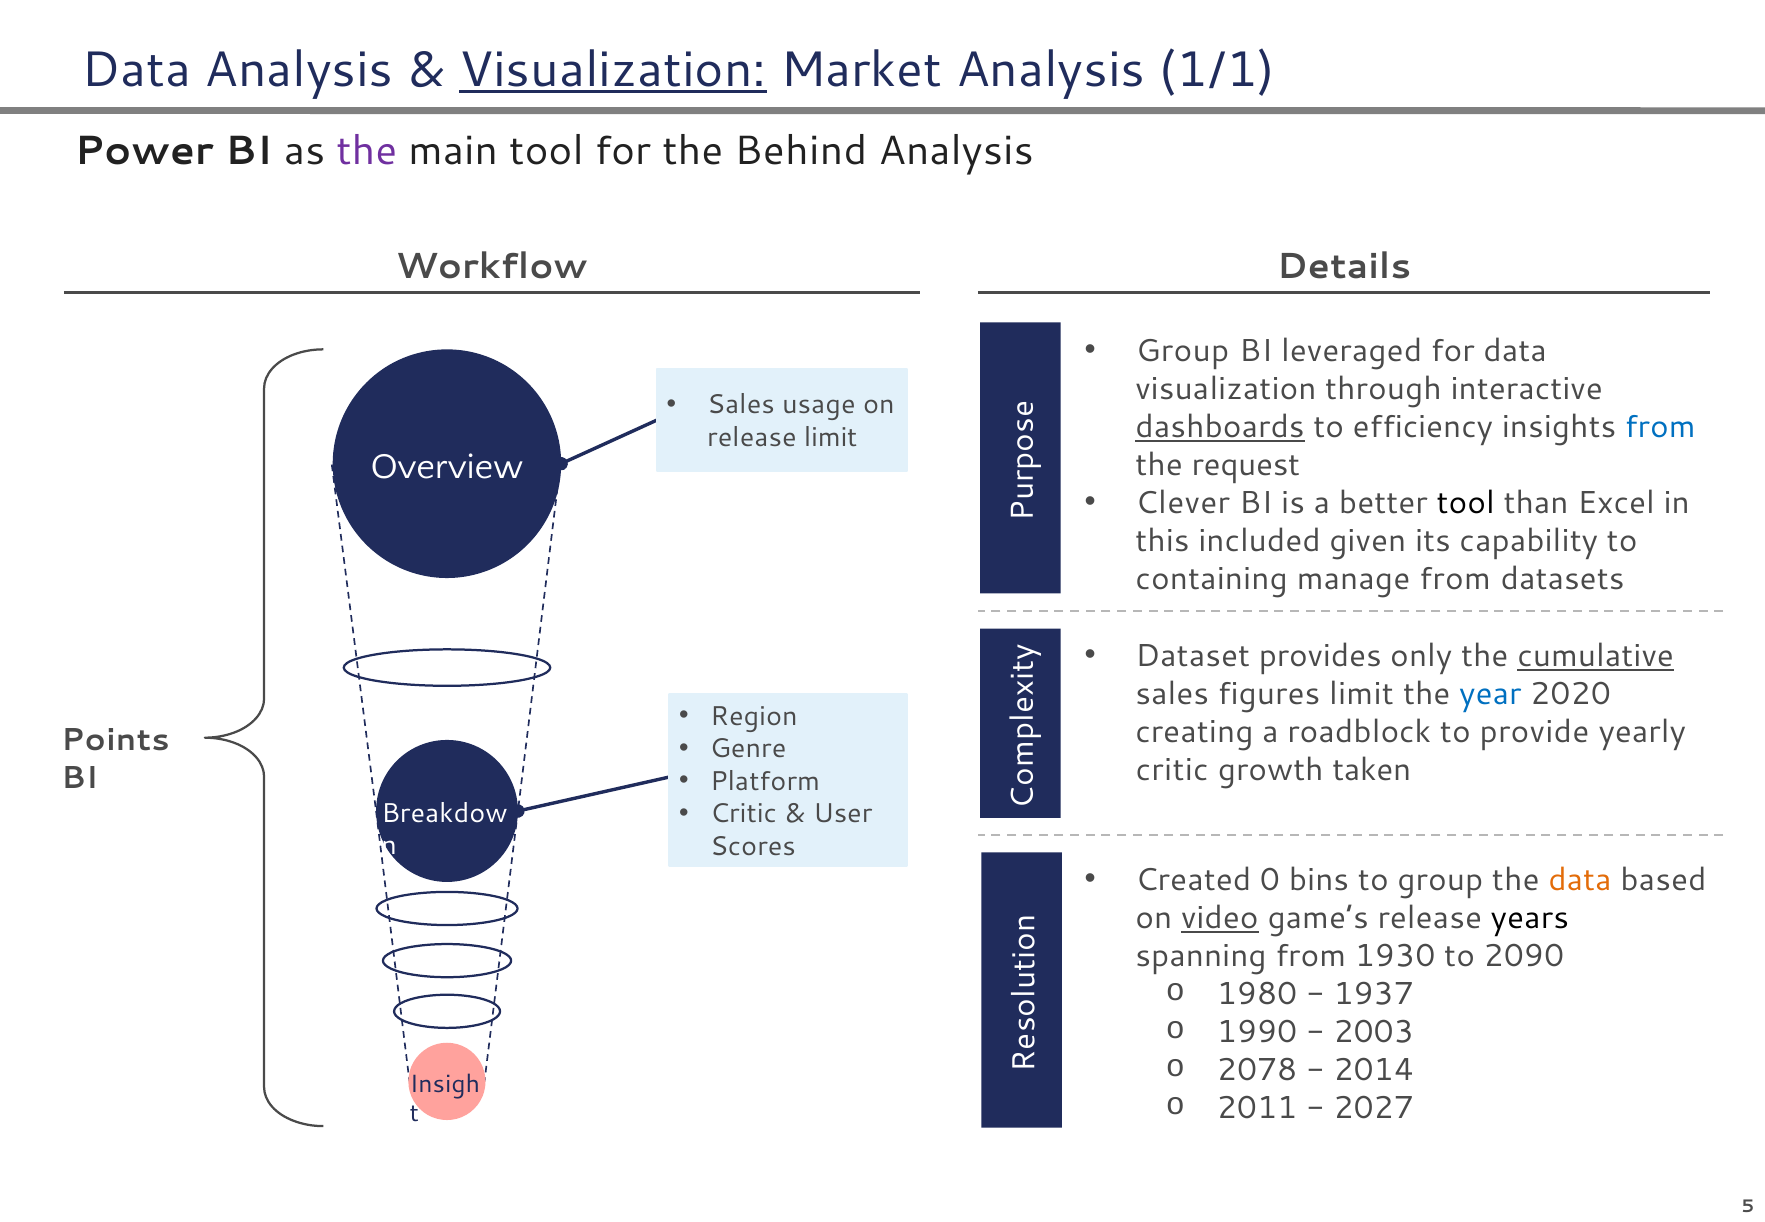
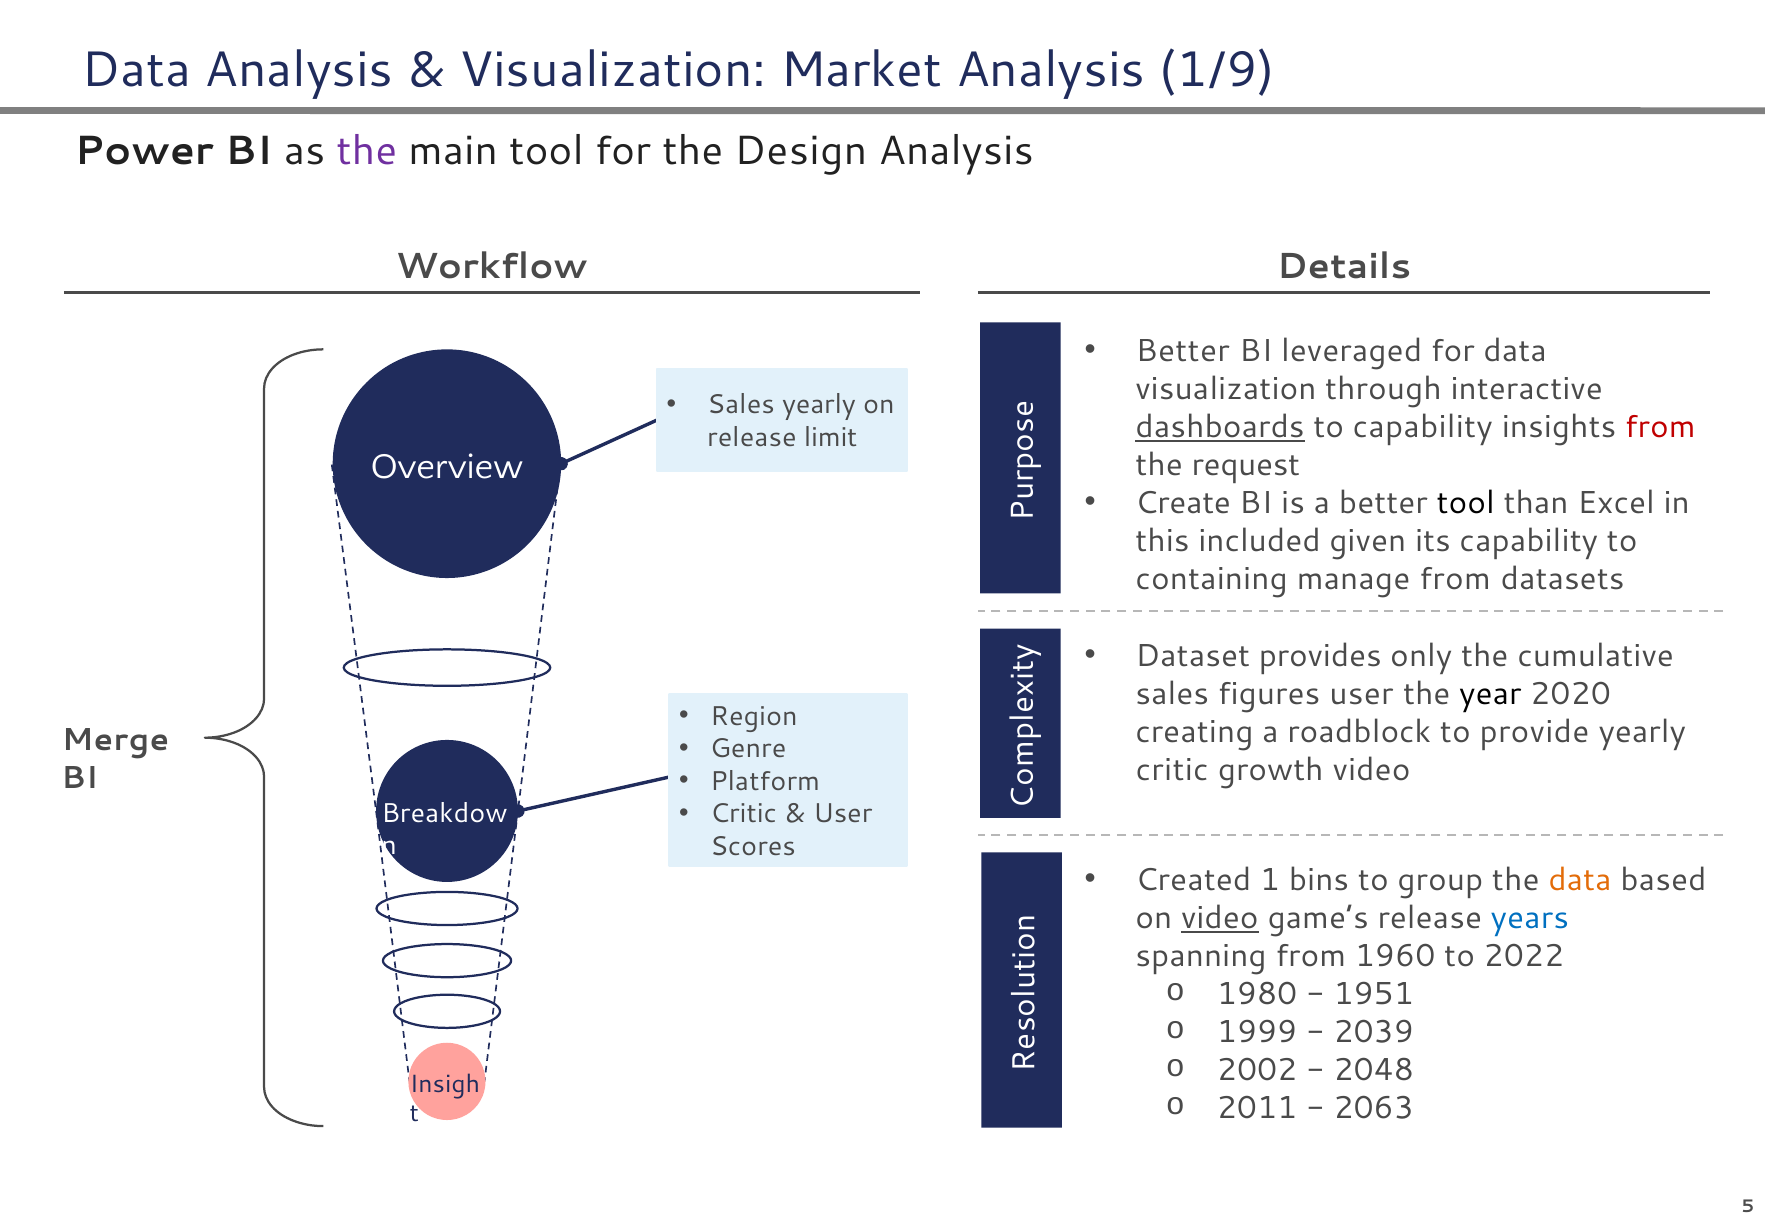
Visualization at (613, 70) underline: present -> none
1/1: 1/1 -> 1/9
Behind: Behind -> Design
Group at (1183, 351): Group -> Better
Sales usage: usage -> yearly
to efficiency: efficiency -> capability
from at (1660, 427) colour: blue -> red
Clever: Clever -> Create
cumulative underline: present -> none
figures limit: limit -> user
year colour: blue -> black
Points: Points -> Merge
growth taken: taken -> video
0: 0 -> 1
years colour: black -> blue
1930: 1930 -> 1960
2090: 2090 -> 2022
1937: 1937 -> 1951
1990: 1990 -> 1999
2003: 2003 -> 2039
2078: 2078 -> 2002
2014: 2014 -> 2048
2027: 2027 -> 2063
